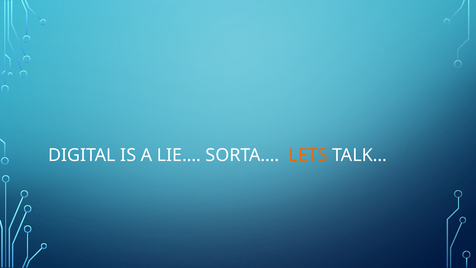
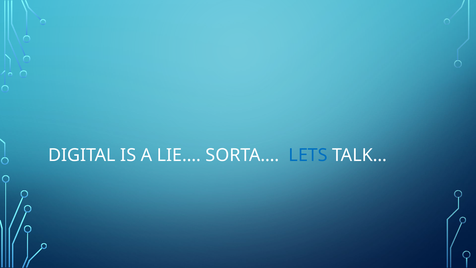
LETS colour: orange -> blue
